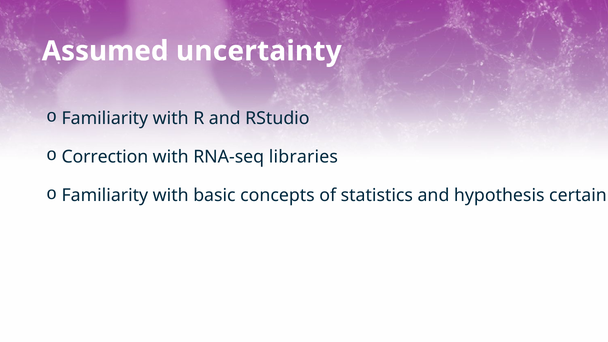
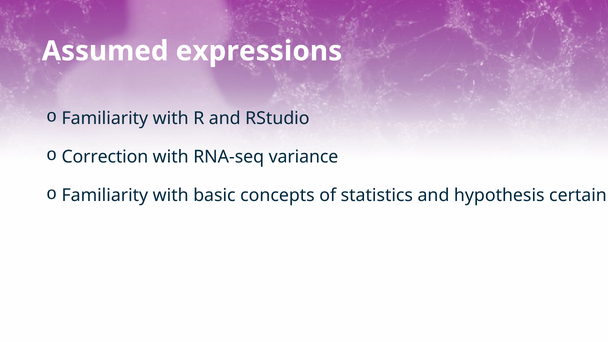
uncertainty: uncertainty -> expressions
libraries: libraries -> variance
